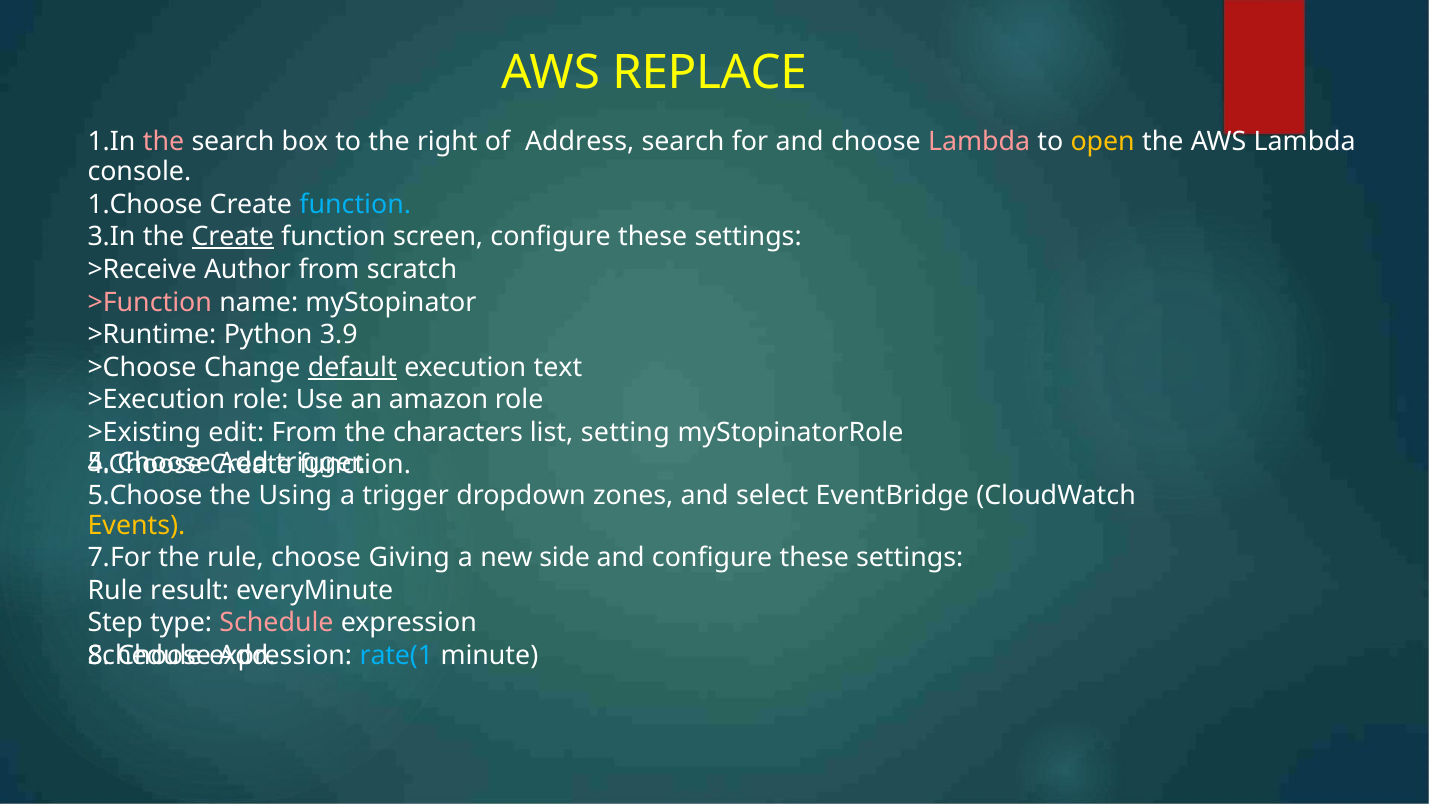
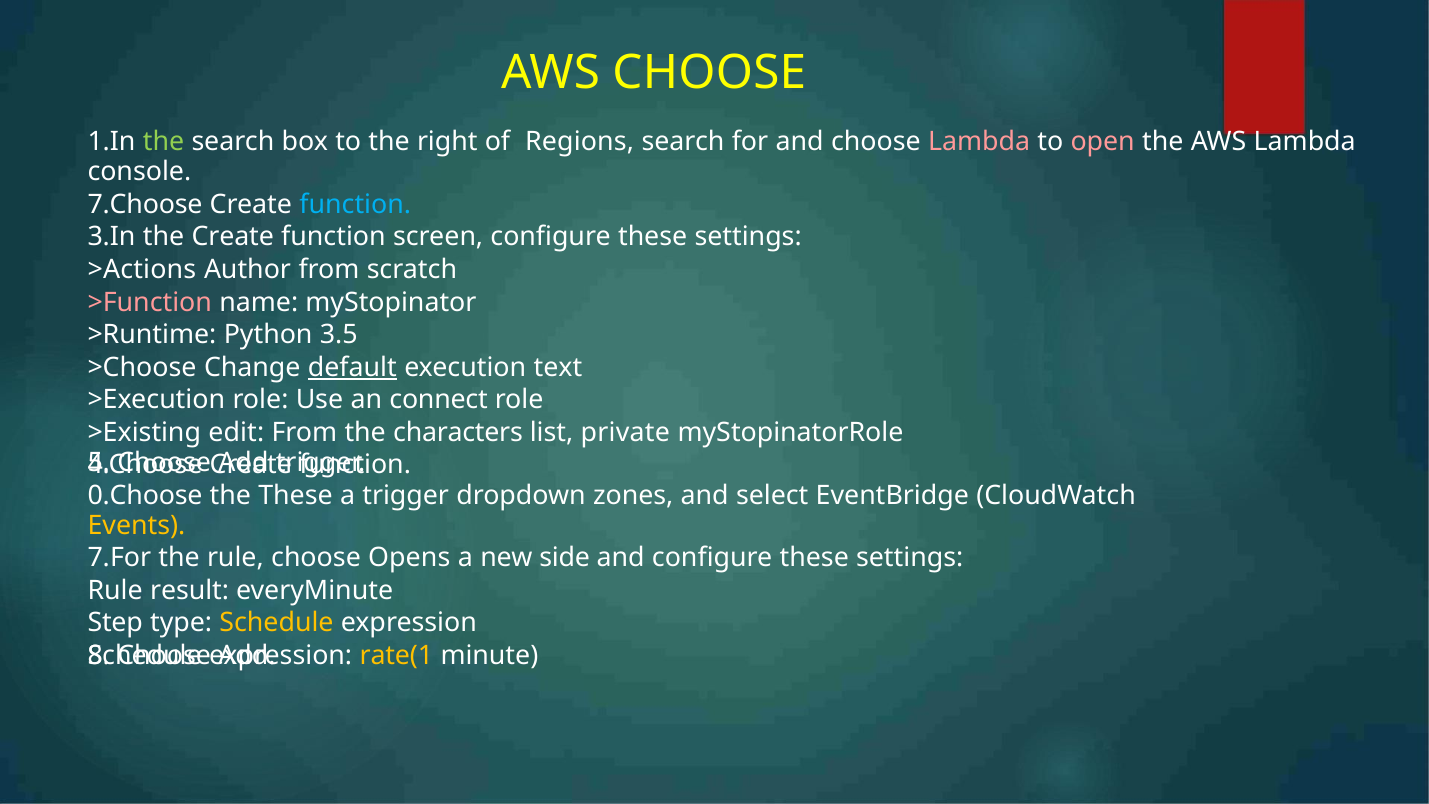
AWS REPLACE: REPLACE -> CHOOSE
the at (164, 141) colour: pink -> light green
Address: Address -> Regions
open colour: yellow -> pink
1.Choose: 1.Choose -> 7.Choose
Create at (233, 236) underline: present -> none
>Receive: >Receive -> >Actions
3.9: 3.9 -> 3.5
amazon: amazon -> connect
setting: setting -> private
5.Choose: 5.Choose -> 0.Choose
the Using: Using -> These
Giving: Giving -> Opens
Schedule at (276, 623) colour: pink -> yellow
rate(1 colour: light blue -> yellow
